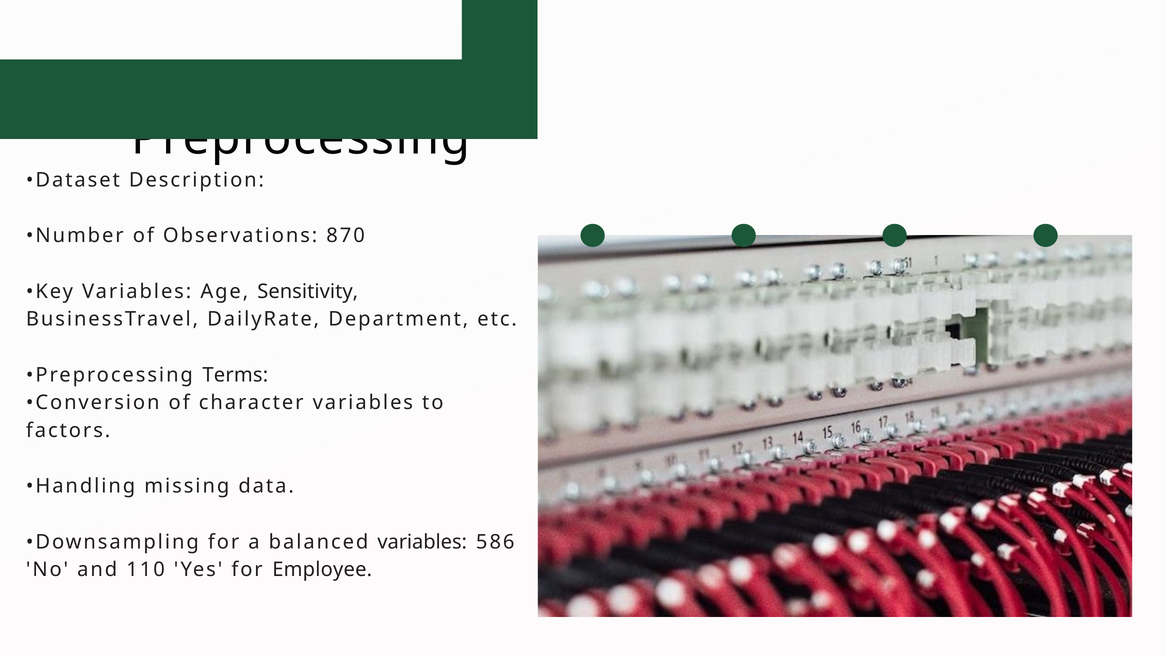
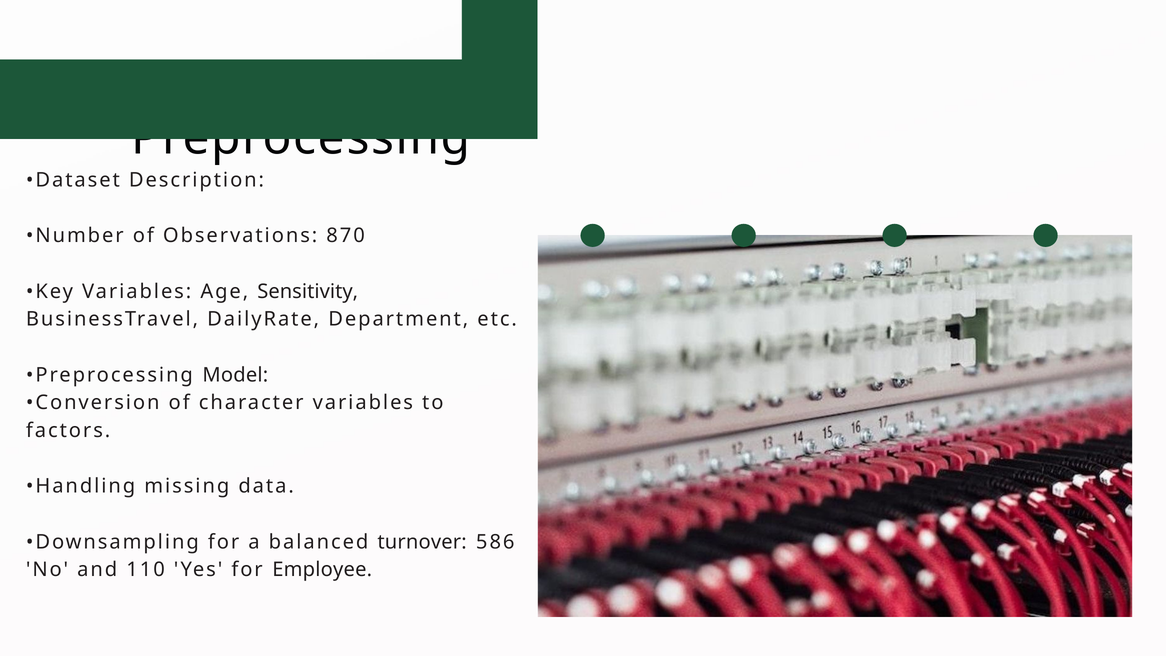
Terms: Terms -> Model
balanced variables: variables -> turnover
